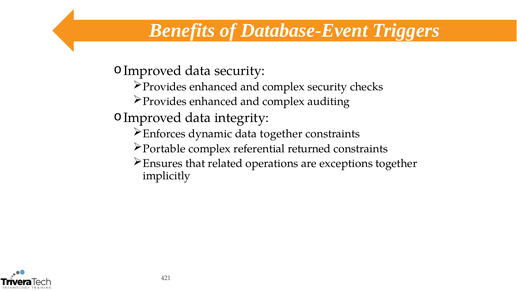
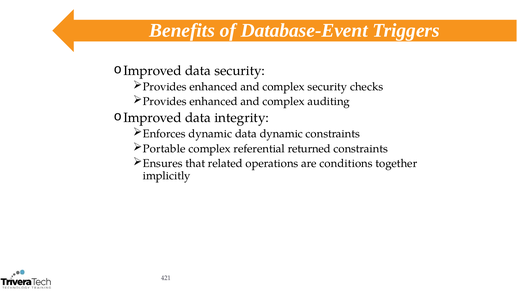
data together: together -> dynamic
exceptions: exceptions -> conditions
